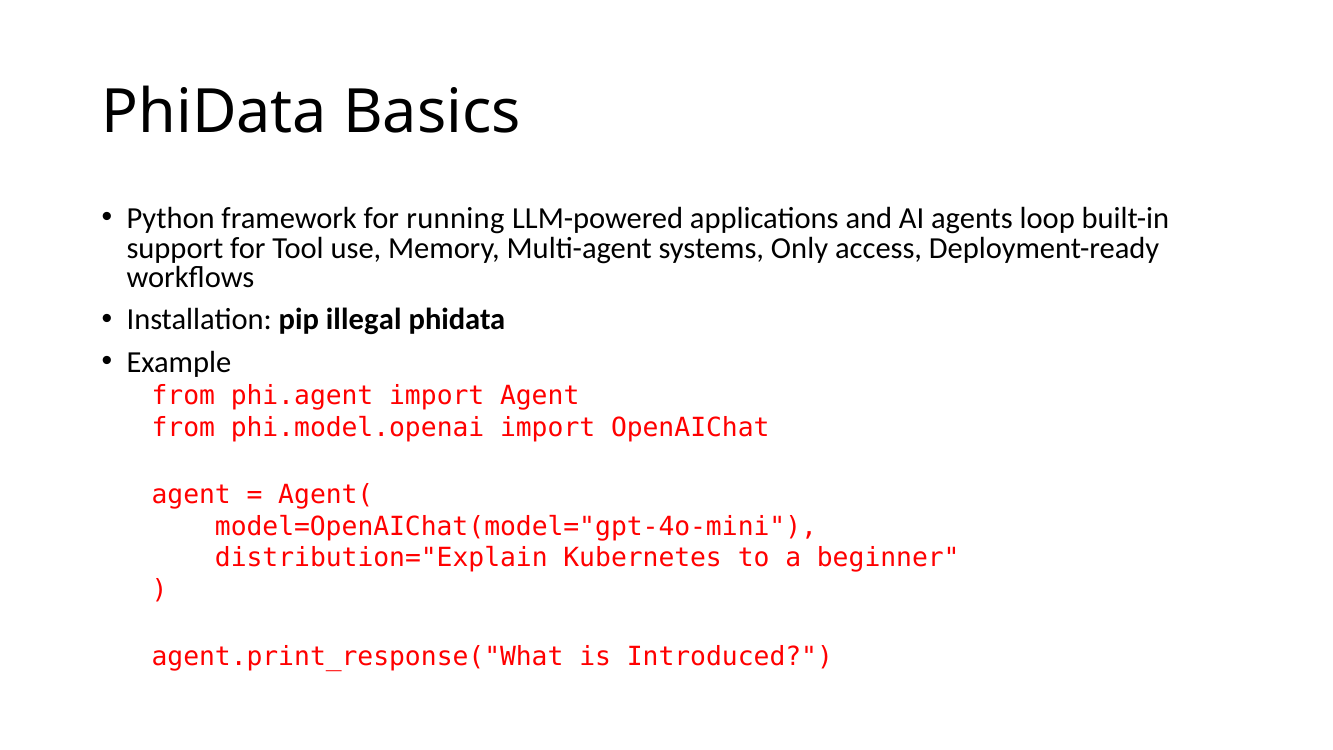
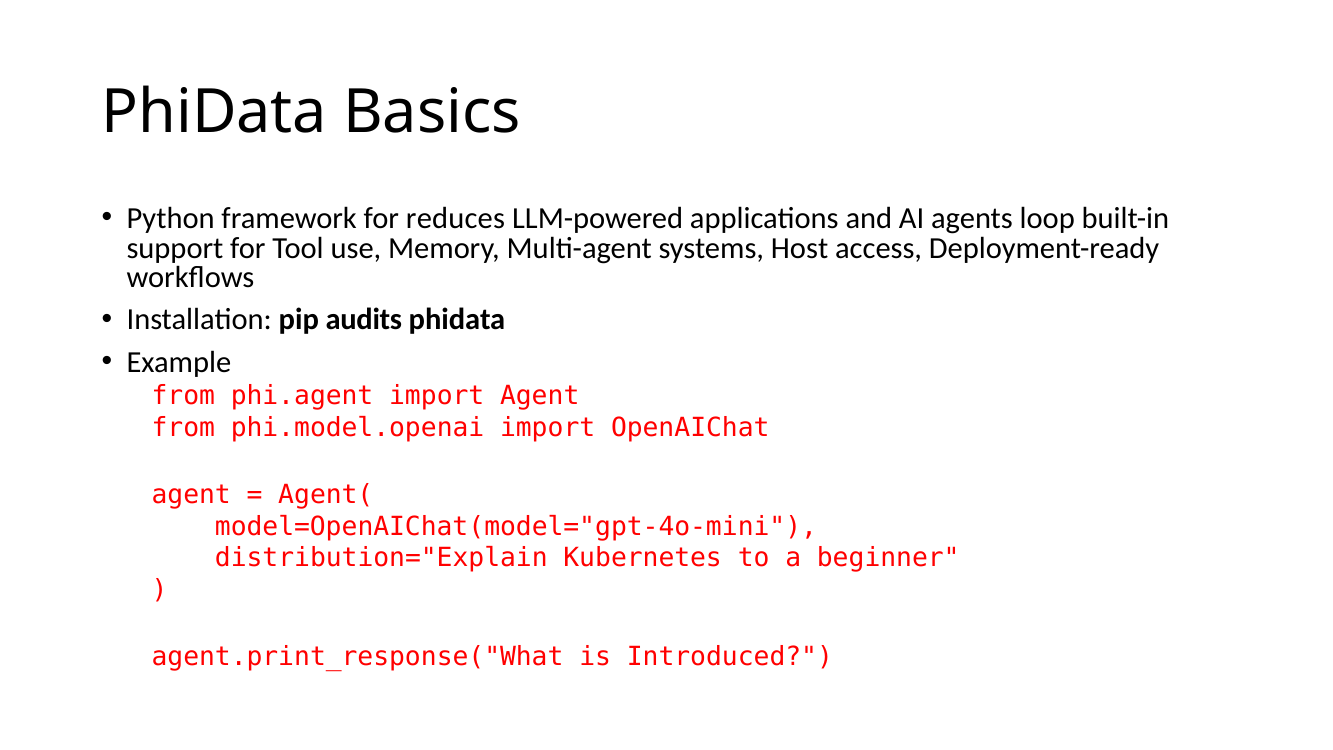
running: running -> reduces
Only: Only -> Host
illegal: illegal -> audits
